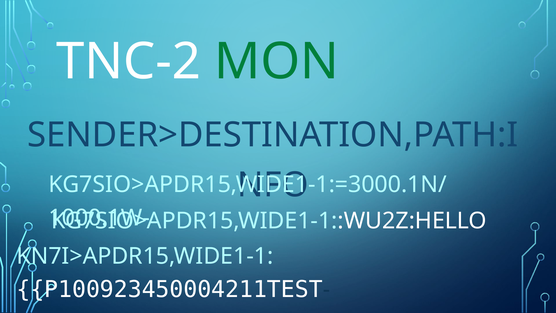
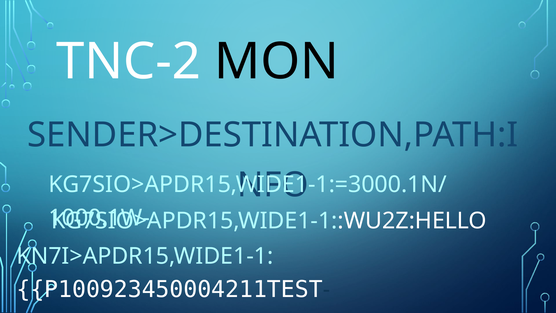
MON colour: green -> black
